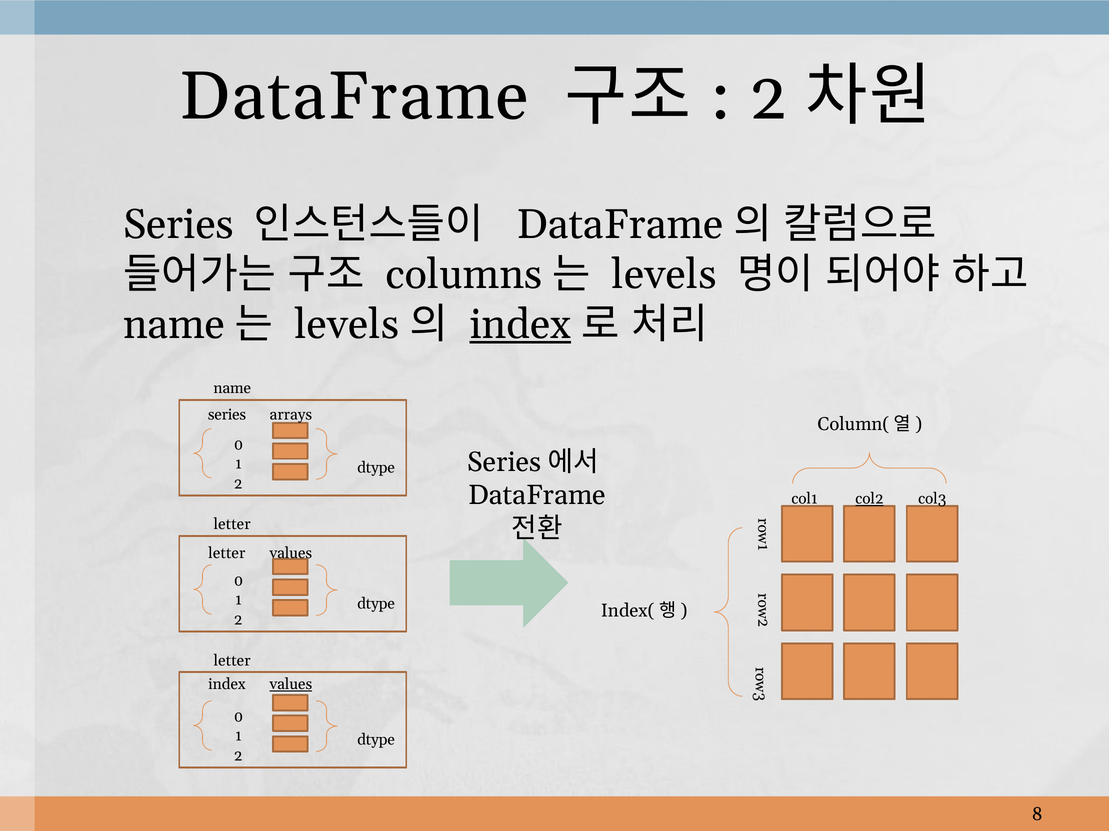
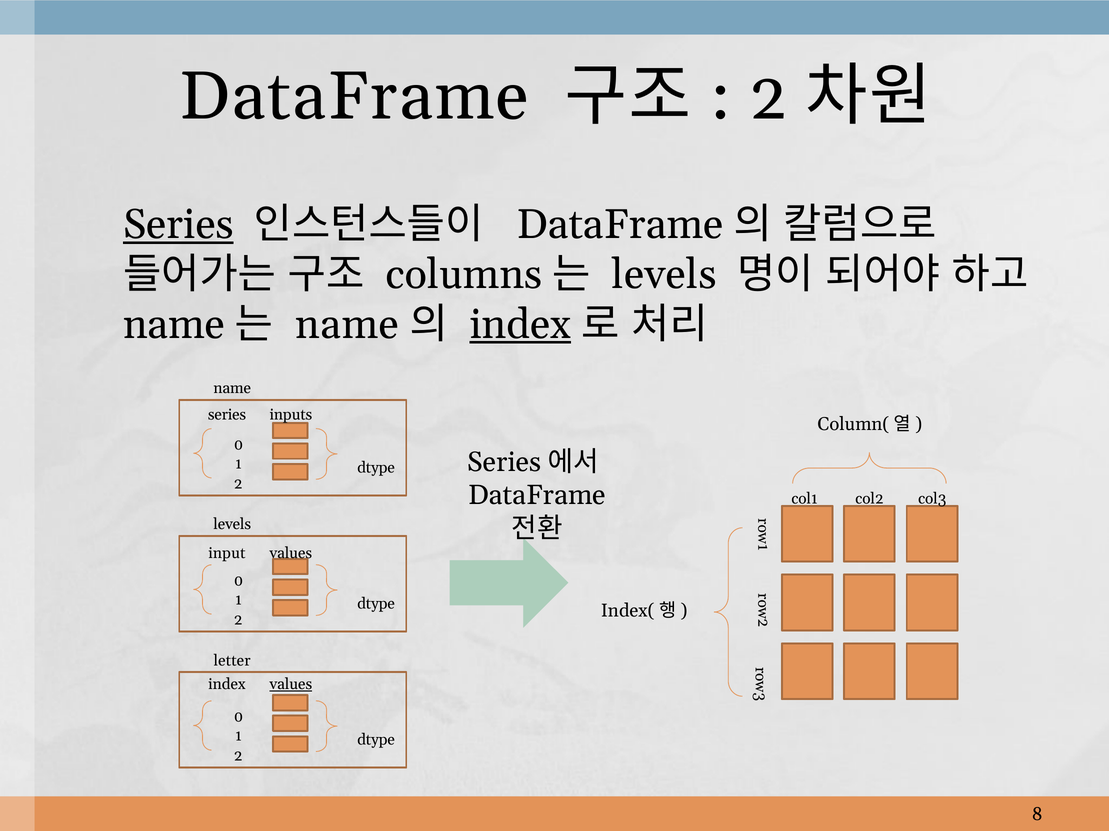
Series at (178, 225) underline: none -> present
levels at (347, 325): levels -> name
arrays: arrays -> inputs
col2 underline: present -> none
letter at (232, 525): letter -> levels
letter at (227, 554): letter -> input
